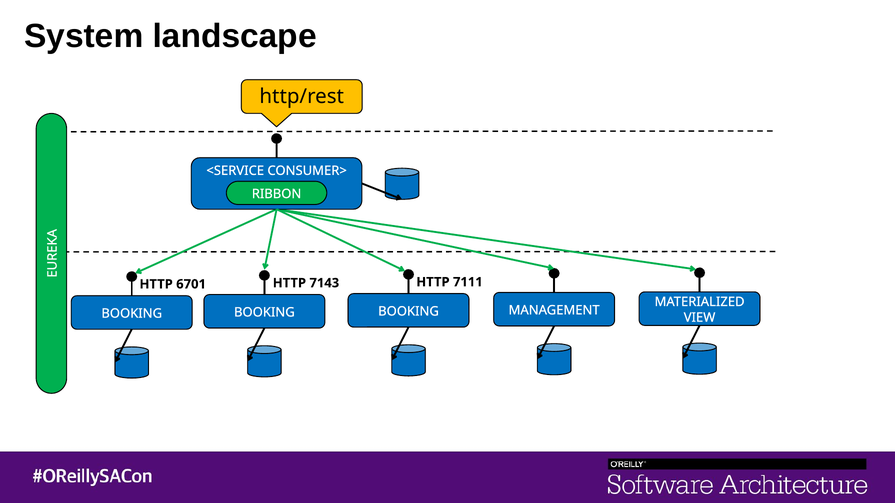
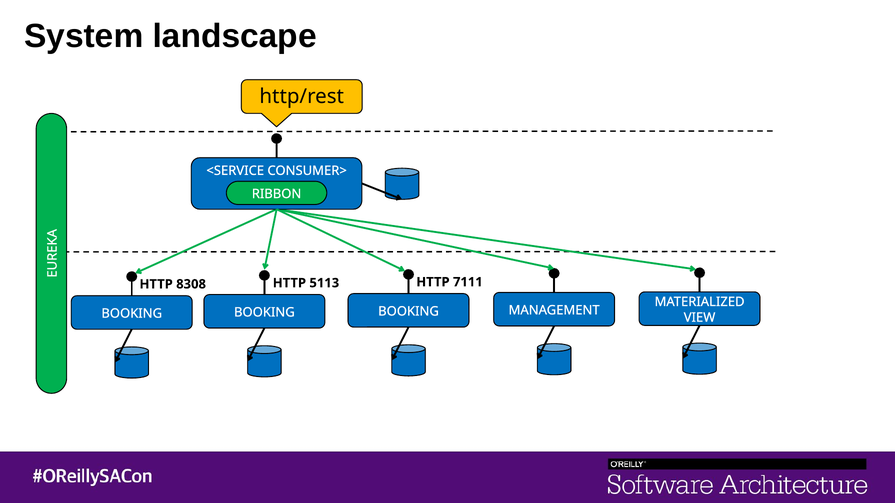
7143: 7143 -> 5113
6701: 6701 -> 8308
